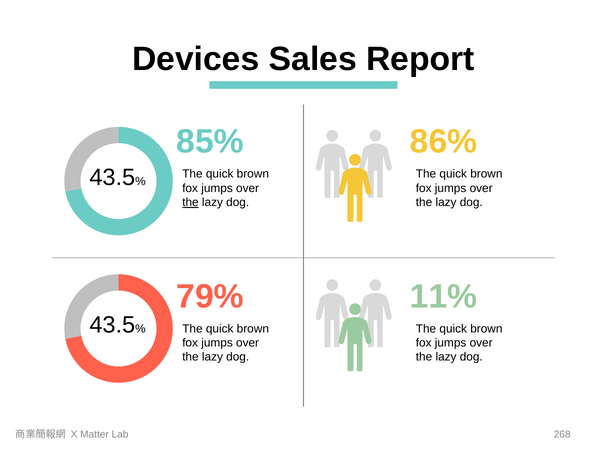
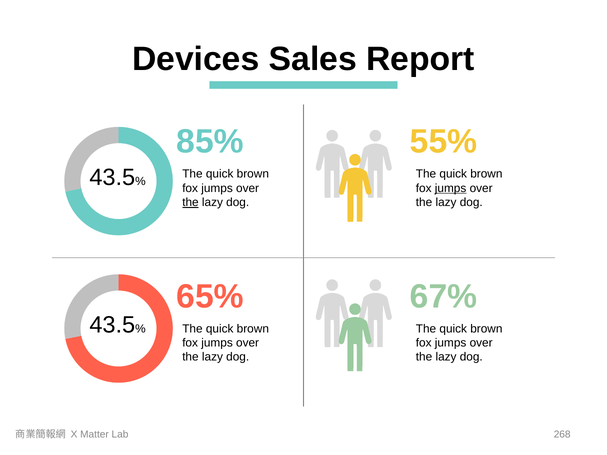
86%: 86% -> 55%
jumps at (451, 188) underline: none -> present
79%: 79% -> 65%
11%: 11% -> 67%
